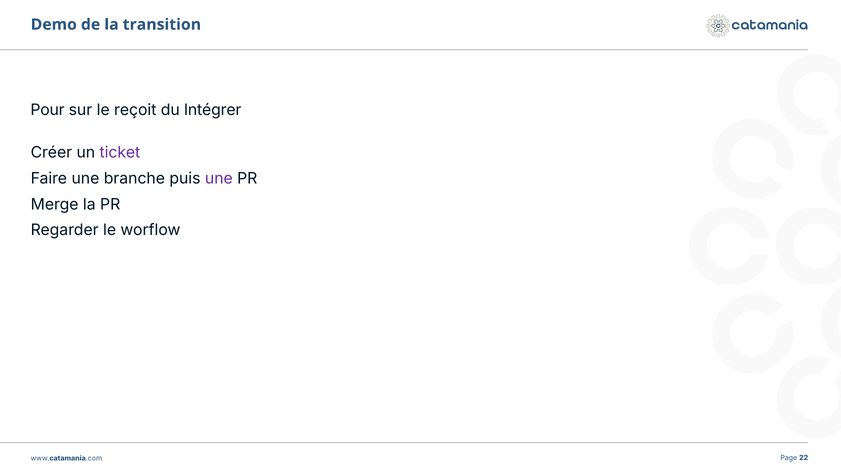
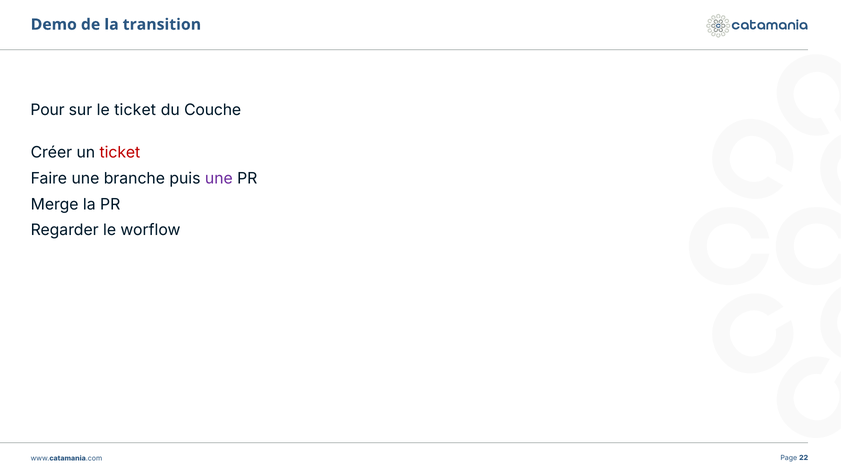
le reçoit: reçoit -> ticket
Intégrer: Intégrer -> Couche
ticket at (120, 153) colour: purple -> red
